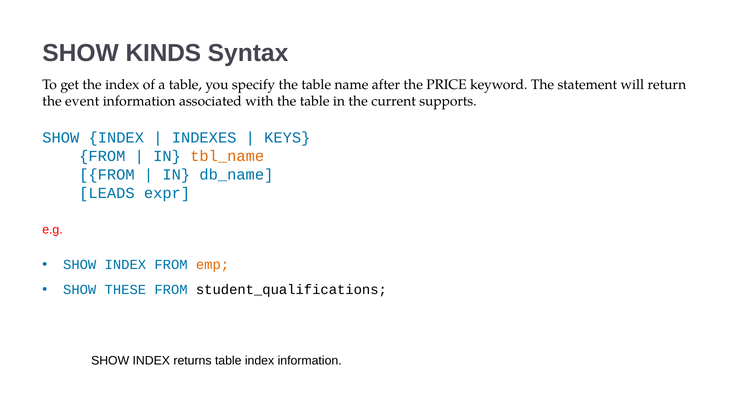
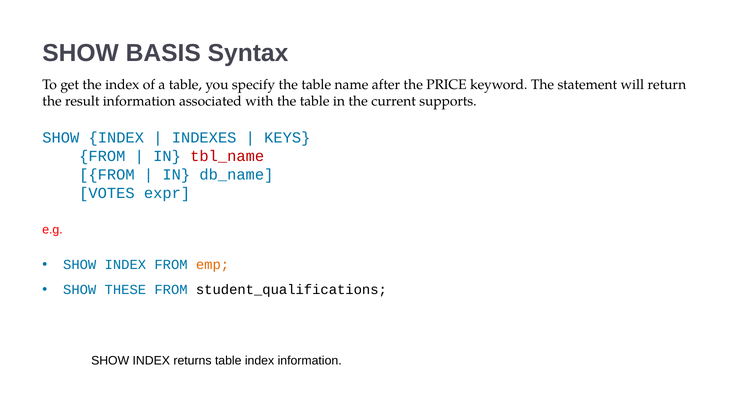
KINDS: KINDS -> BASIS
event: event -> result
tbl_name colour: orange -> red
LEADS: LEADS -> VOTES
